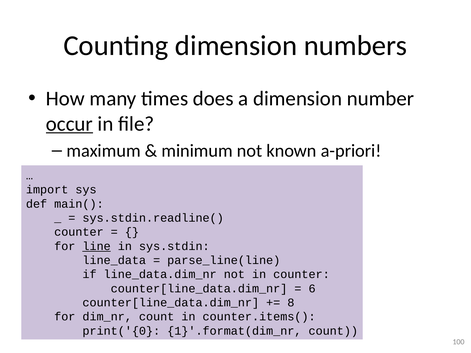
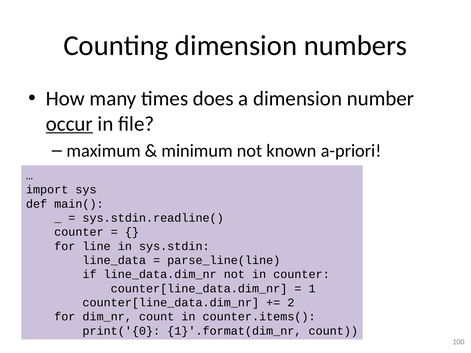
line underline: present -> none
6: 6 -> 1
8: 8 -> 2
